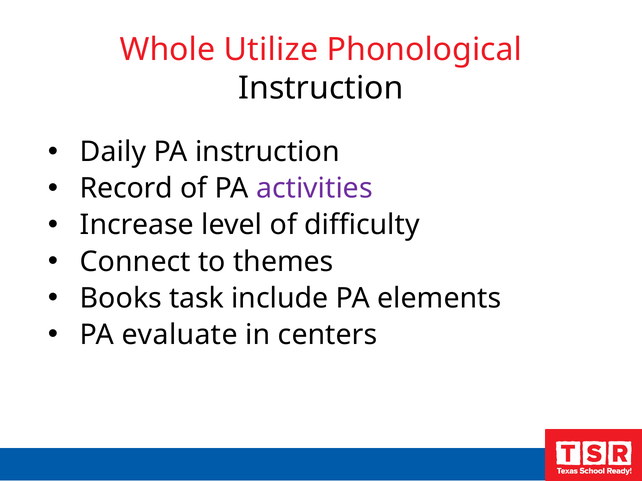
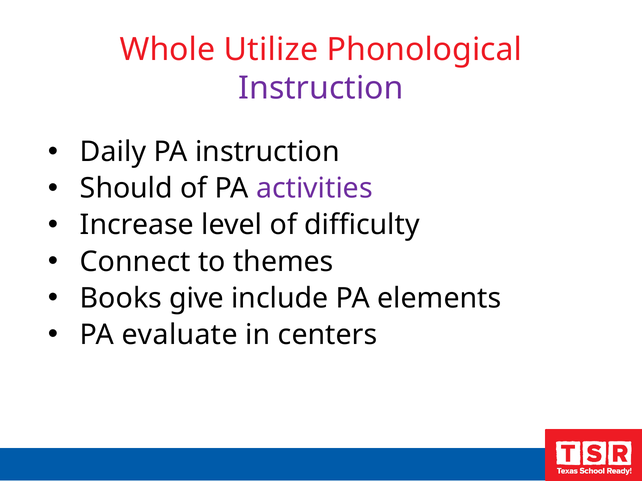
Instruction at (321, 88) colour: black -> purple
Record: Record -> Should
task: task -> give
